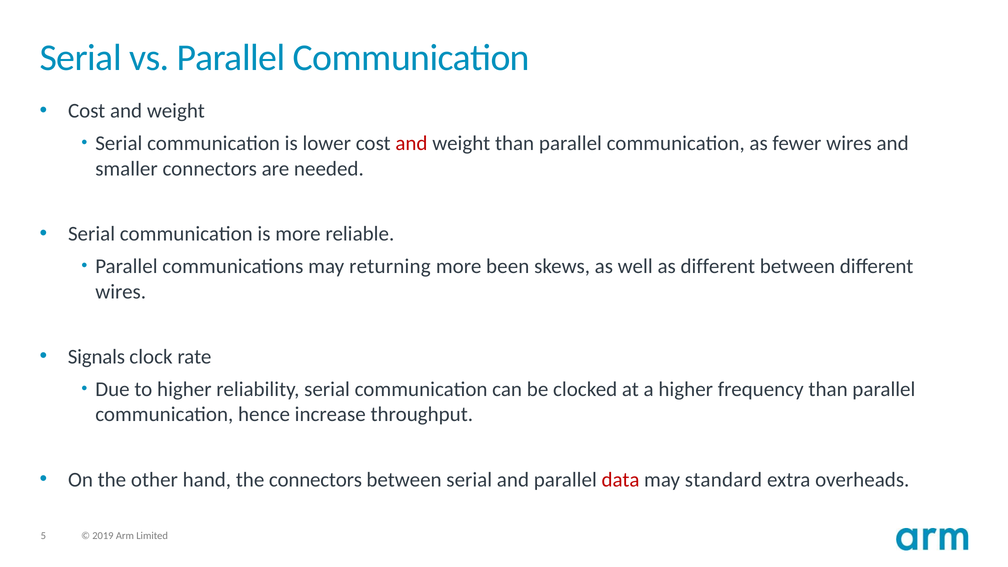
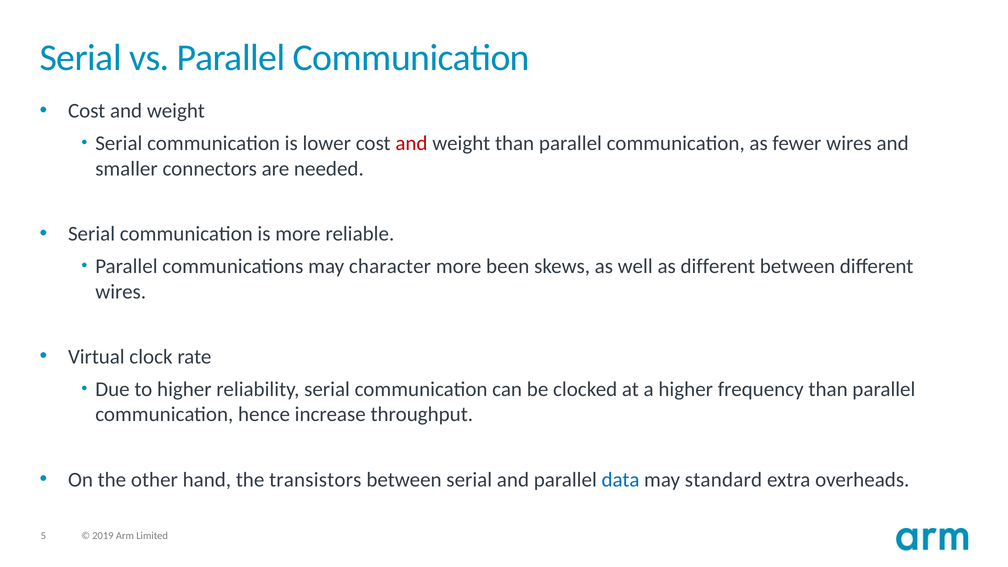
returning: returning -> character
Signals: Signals -> Virtual
the connectors: connectors -> transistors
data colour: red -> blue
